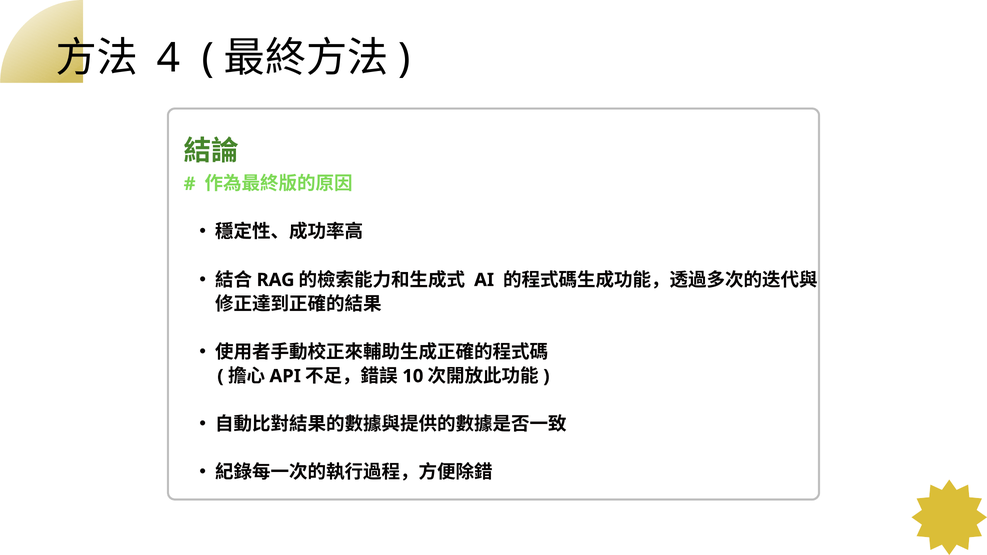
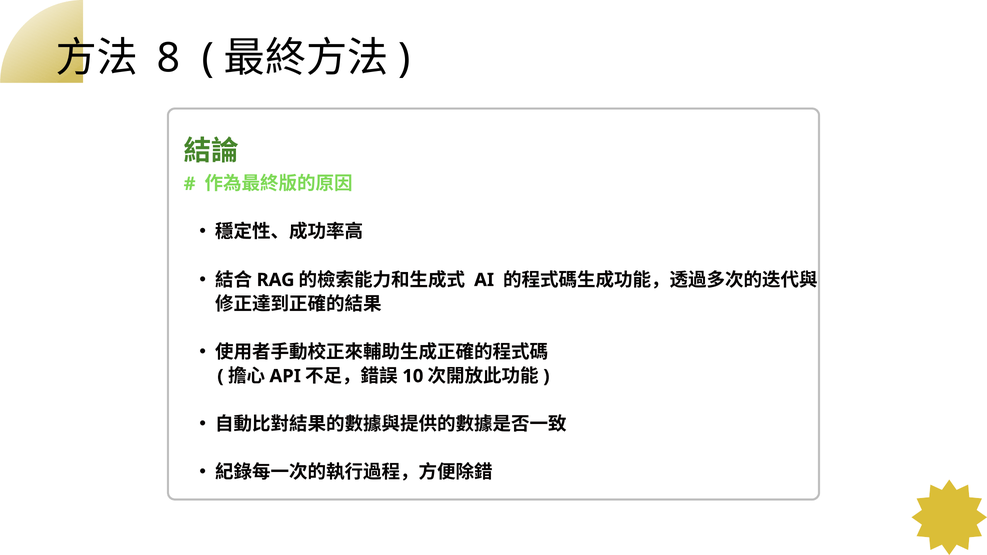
4: 4 -> 8
